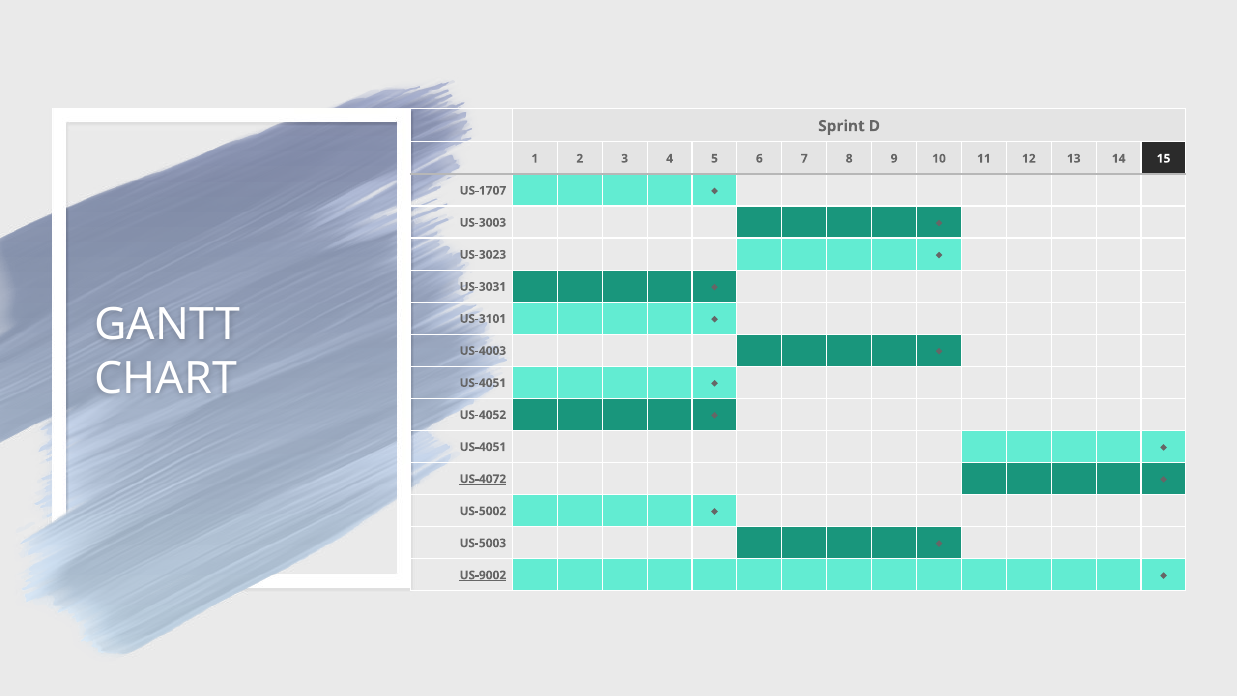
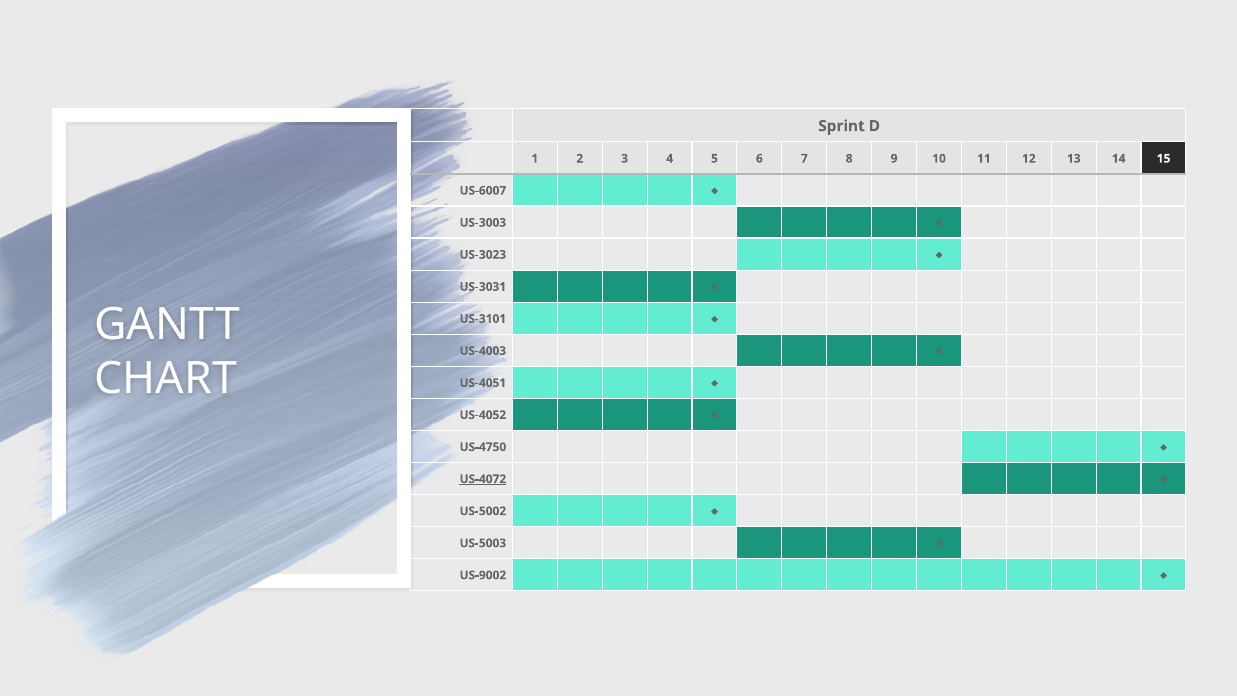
US-1707: US-1707 -> US-6007
US-4051 at (483, 447): US-4051 -> US-4750
US-9002 underline: present -> none
